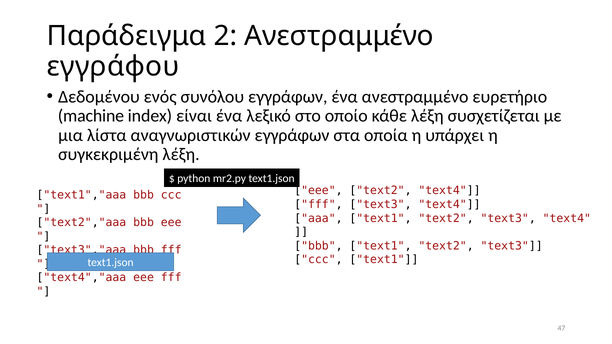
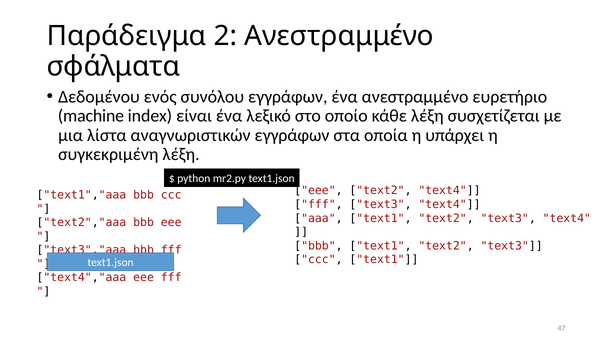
εγγράφου: εγγράφου -> σφάλματα
